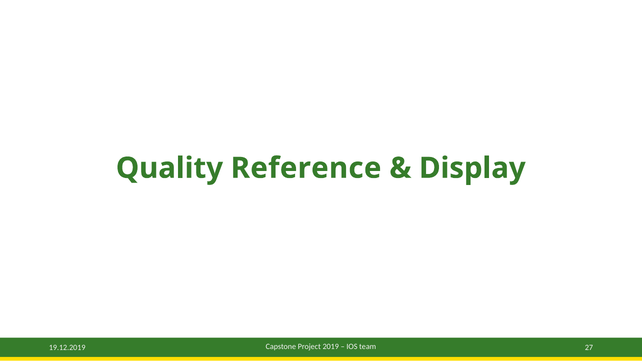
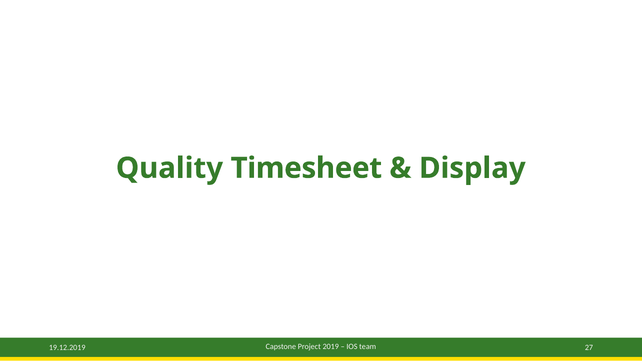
Reference: Reference -> Timesheet
